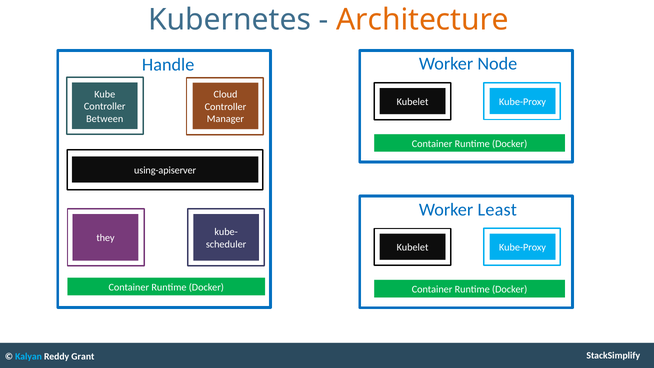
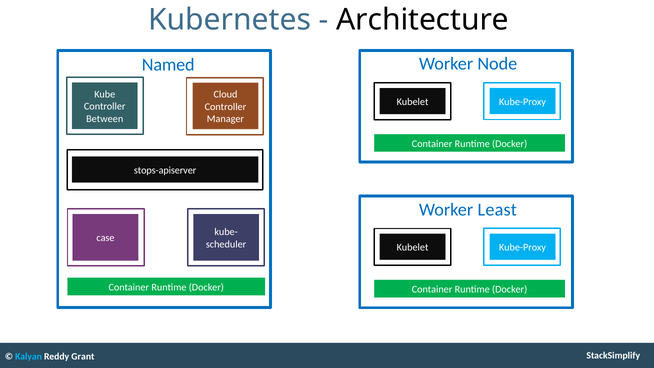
Architecture colour: orange -> black
Handle: Handle -> Named
using-apiserver: using-apiserver -> stops-apiserver
they: they -> case
